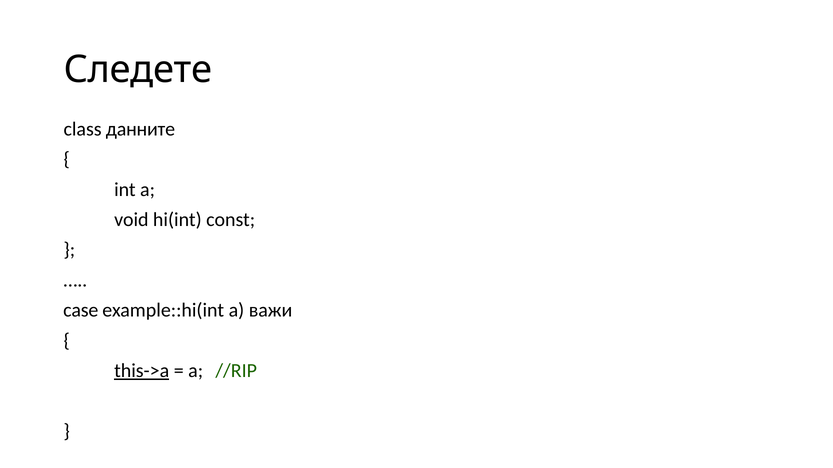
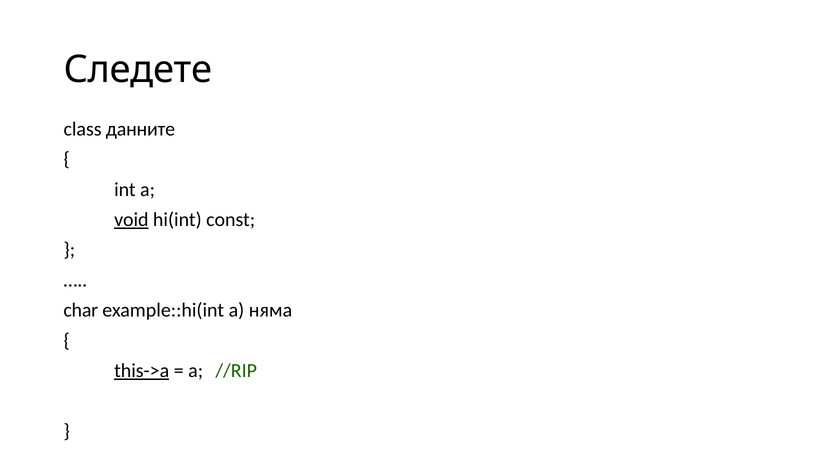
void underline: none -> present
case: case -> char
важи: важи -> няма
